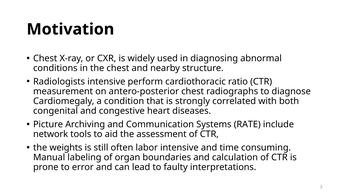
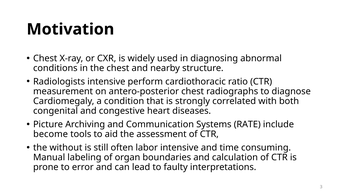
network: network -> become
weights: weights -> without
